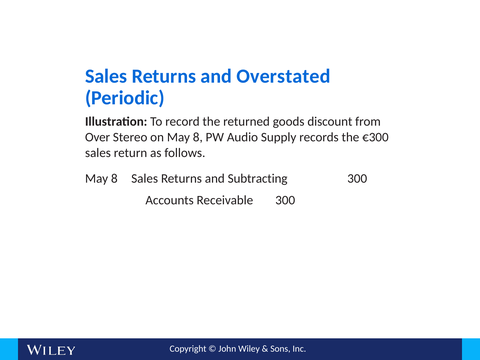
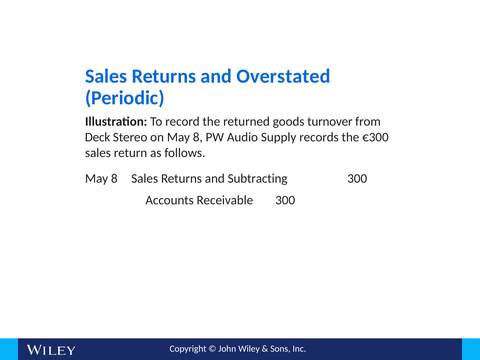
discount: discount -> turnover
Over: Over -> Deck
